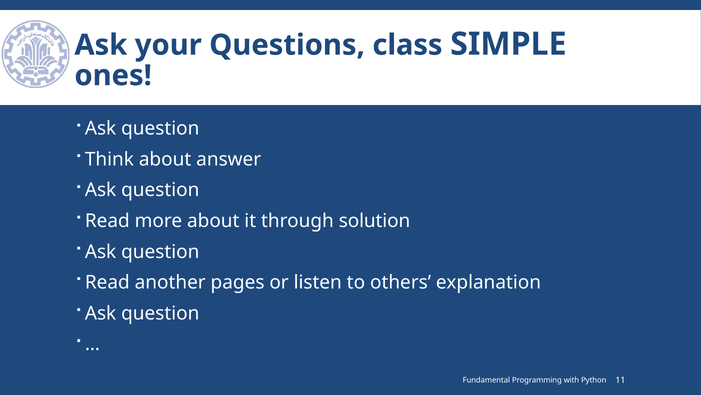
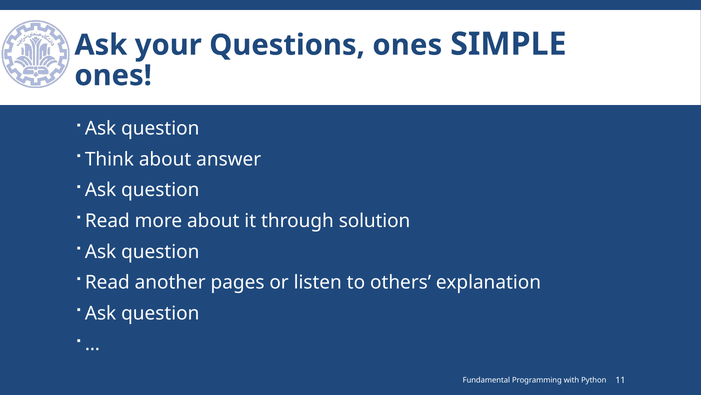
Questions class: class -> ones
